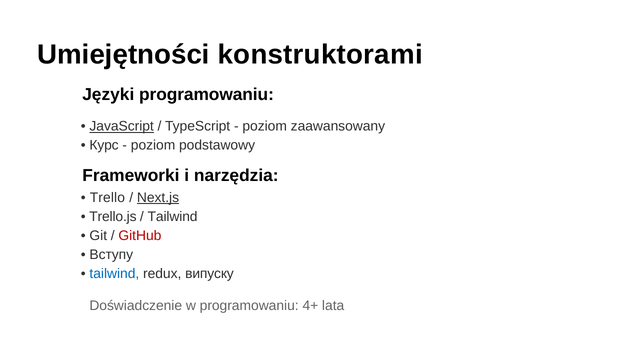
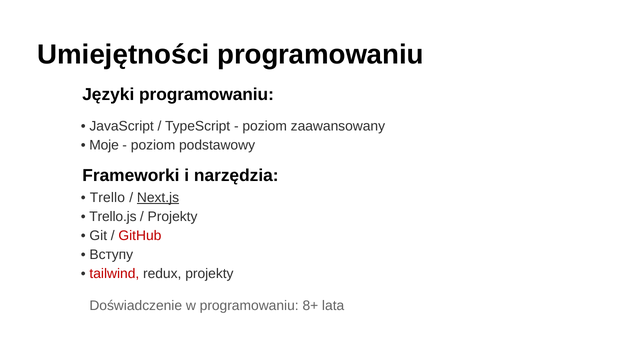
Umiejętności konstruktorami: konstruktorami -> programowaniu
JavaScript underline: present -> none
Курс: Курс -> Moje
Tailwind at (173, 217): Tailwind -> Projekty
tailwind at (114, 274) colour: blue -> red
redux випуску: випуску -> projekty
4+: 4+ -> 8+
